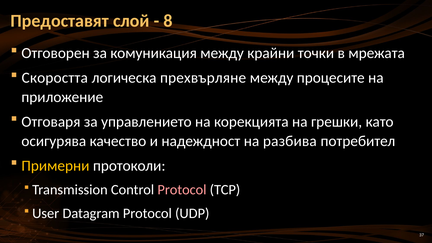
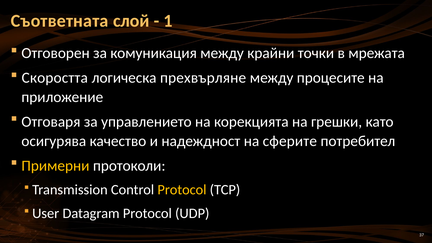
Предоставят: Предоставят -> Съответната
8: 8 -> 1
разбива: разбива -> сферите
Protocol at (182, 190) colour: pink -> yellow
